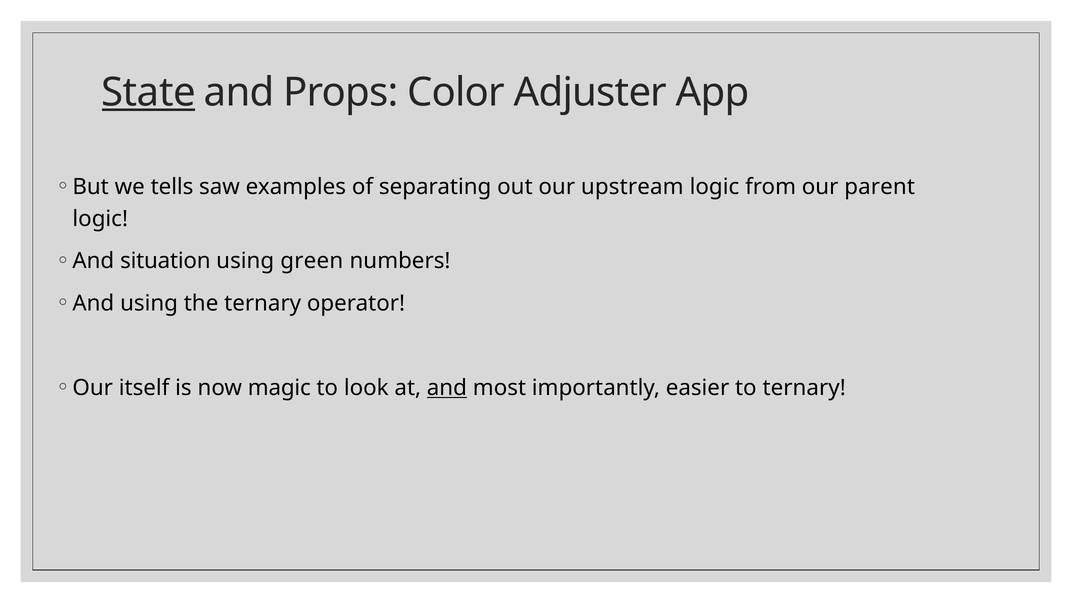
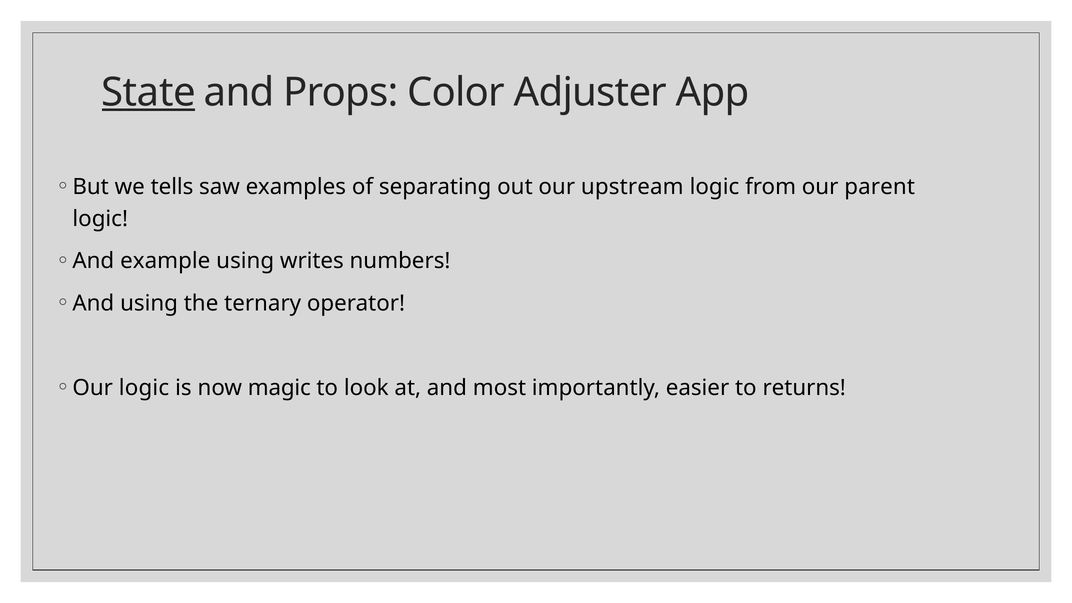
situation: situation -> example
green: green -> writes
Our itself: itself -> logic
and at (447, 388) underline: present -> none
to ternary: ternary -> returns
